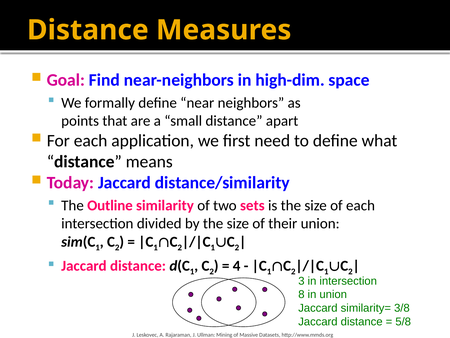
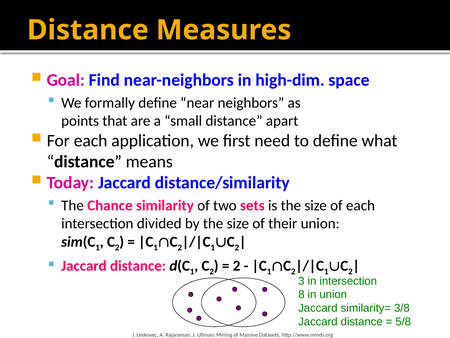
Outline: Outline -> Chance
4 at (237, 265): 4 -> 2
